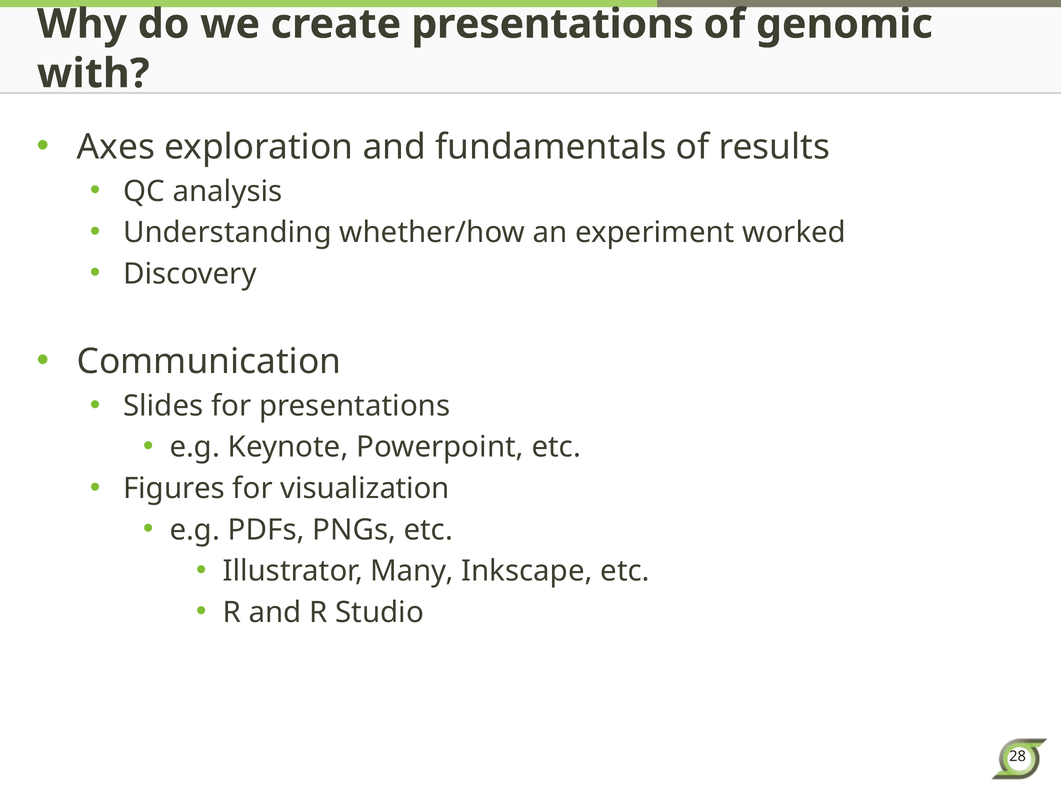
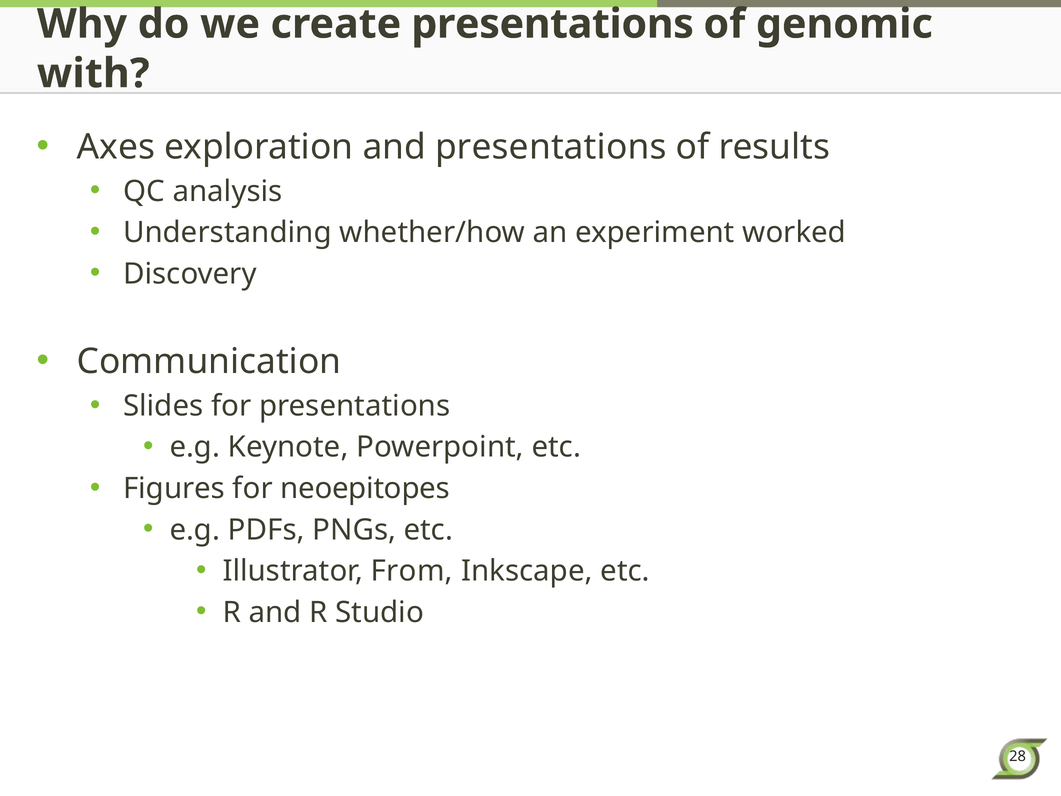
and fundamentals: fundamentals -> presentations
visualization: visualization -> neoepitopes
Many: Many -> From
